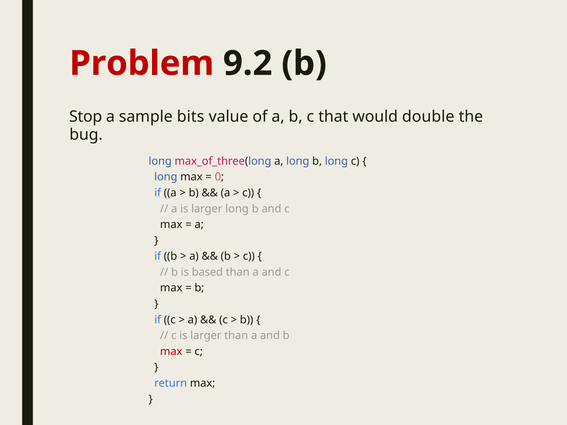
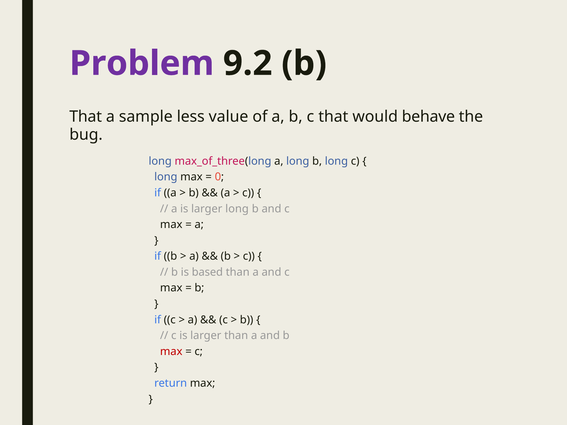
Problem colour: red -> purple
Stop at (86, 117): Stop -> That
bits: bits -> less
double: double -> behave
